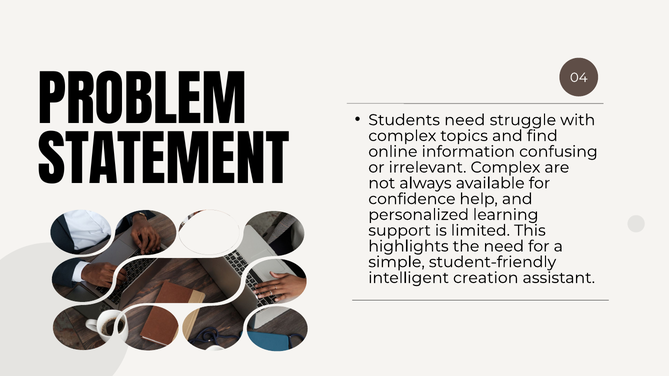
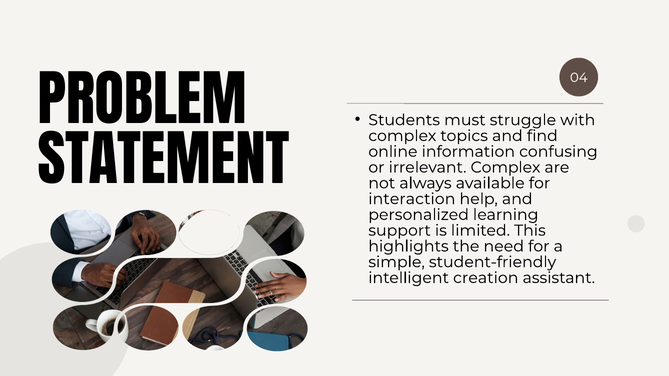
Students need: need -> must
confidence: confidence -> interaction
